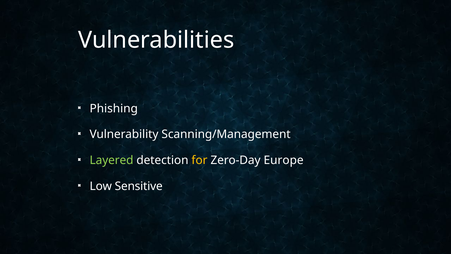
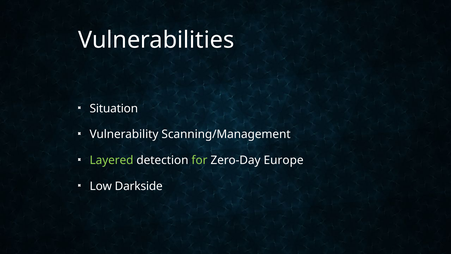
Phishing: Phishing -> Situation
for colour: yellow -> light green
Sensitive: Sensitive -> Darkside
